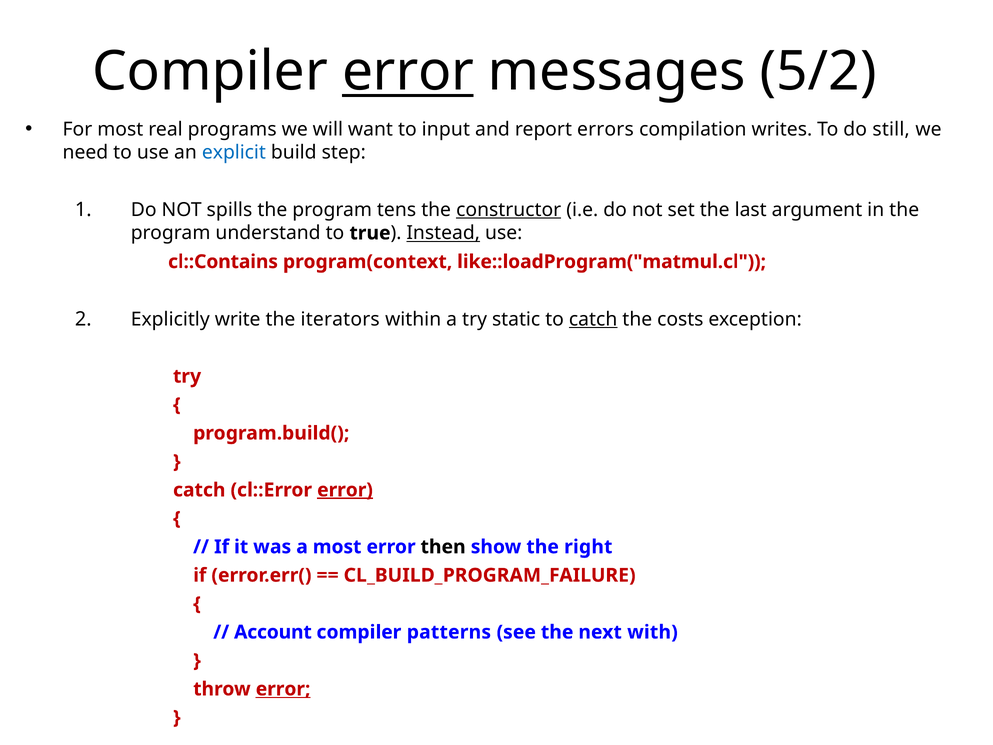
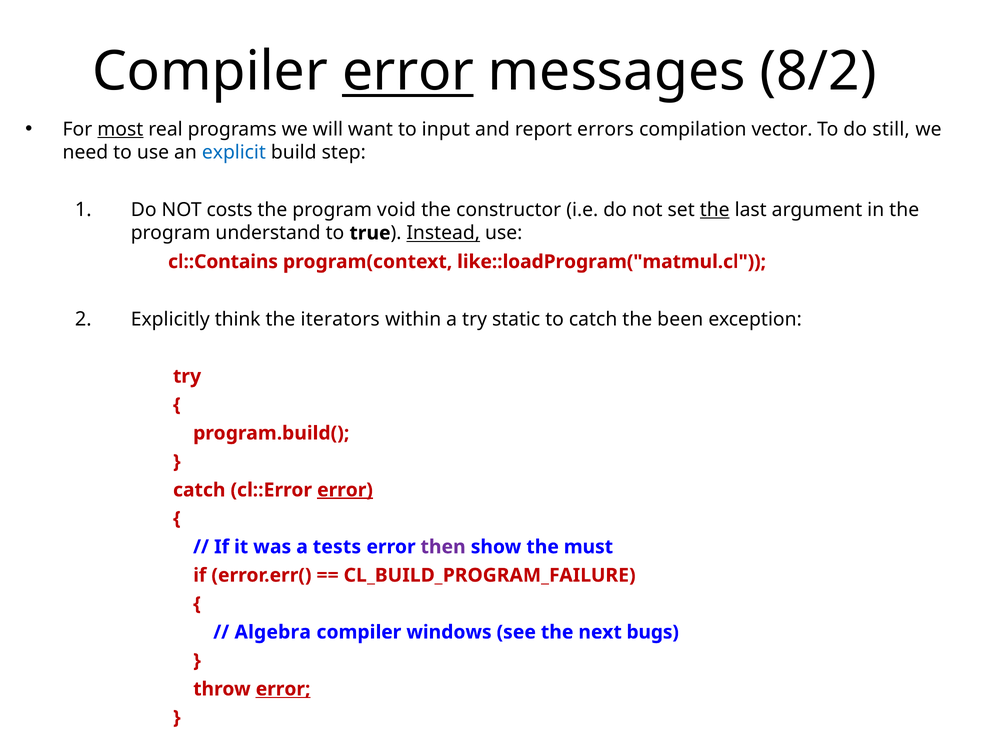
5/2: 5/2 -> 8/2
most at (120, 129) underline: none -> present
writes: writes -> vector
spills: spills -> costs
tens: tens -> void
constructor underline: present -> none
the at (715, 210) underline: none -> present
write: write -> think
catch at (593, 319) underline: present -> none
costs: costs -> been
a most: most -> tests
then colour: black -> purple
right: right -> must
Account: Account -> Algebra
patterns: patterns -> windows
with: with -> bugs
